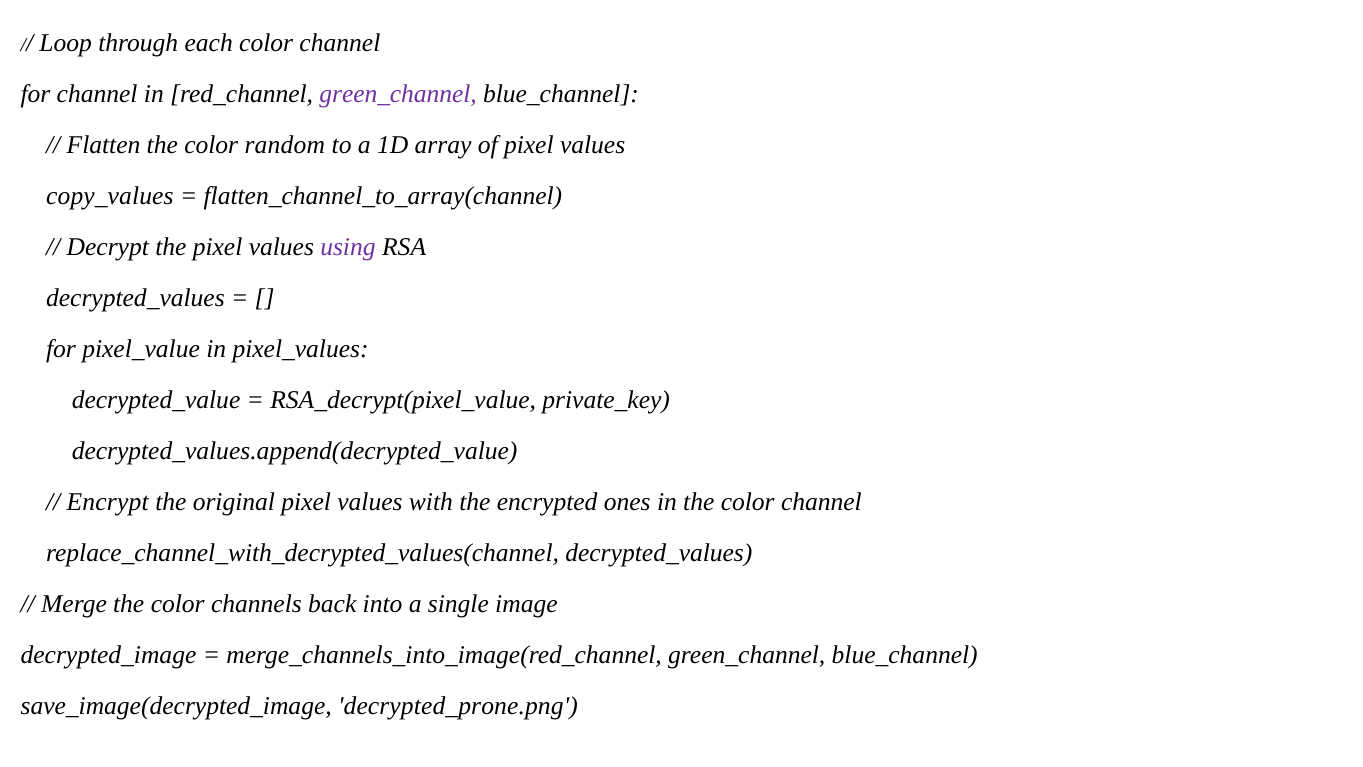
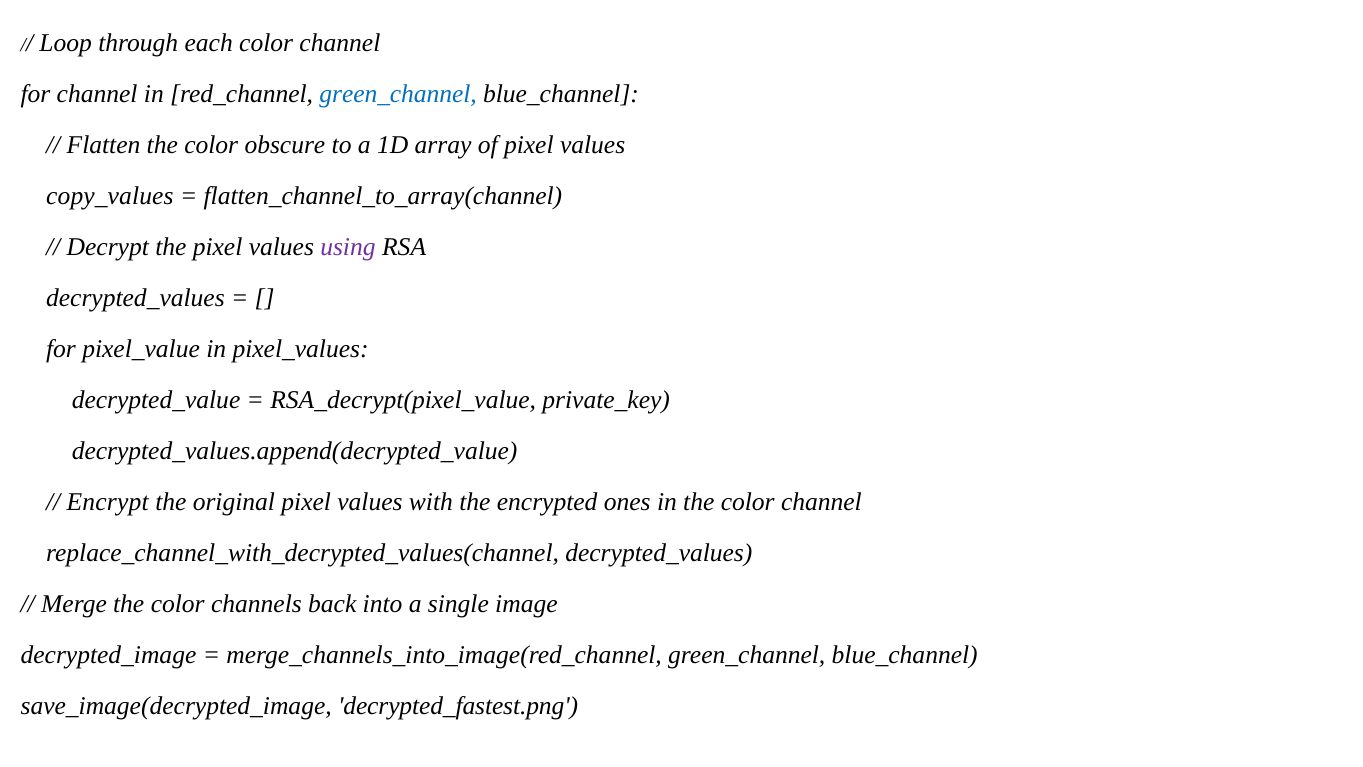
green_channel at (398, 94) colour: purple -> blue
random: random -> obscure
decrypted_prone.png: decrypted_prone.png -> decrypted_fastest.png
